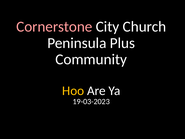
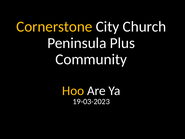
Cornerstone colour: pink -> yellow
